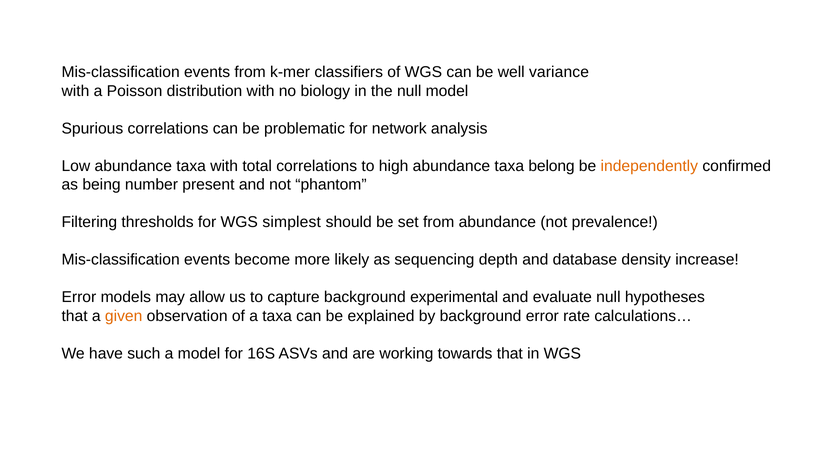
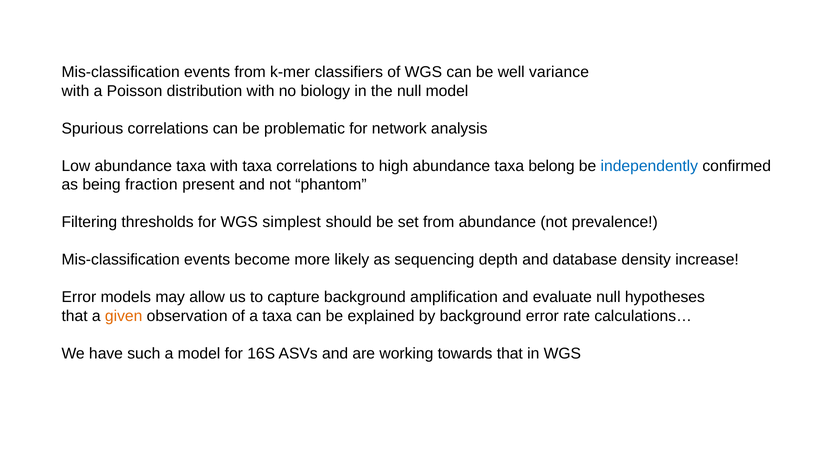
with total: total -> taxa
independently colour: orange -> blue
number: number -> fraction
experimental: experimental -> amplification
